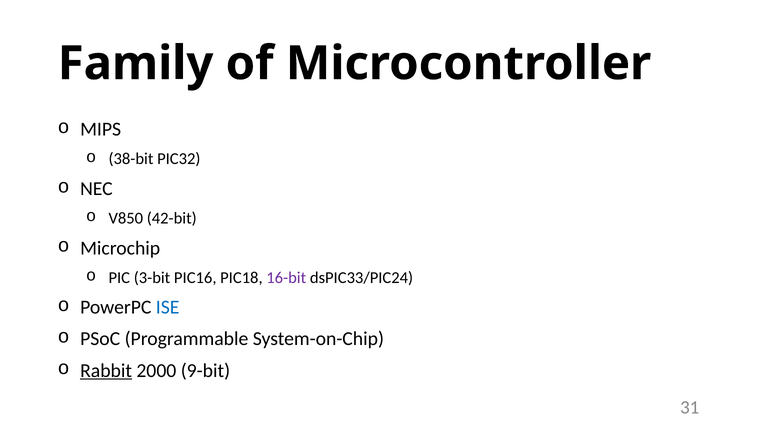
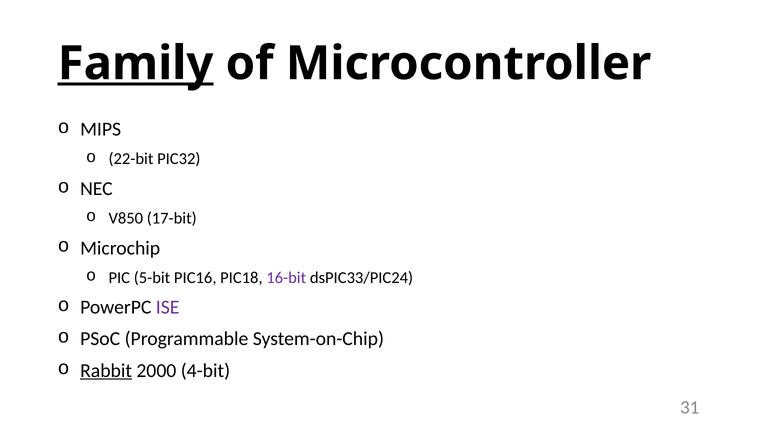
Family underline: none -> present
38-bit: 38-bit -> 22-bit
42-bit: 42-bit -> 17-bit
3-bit: 3-bit -> 5-bit
ISE colour: blue -> purple
9-bit: 9-bit -> 4-bit
